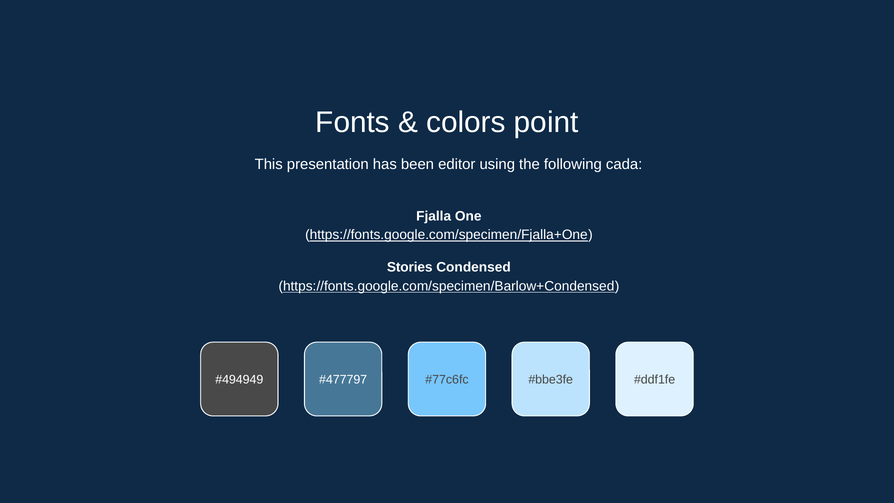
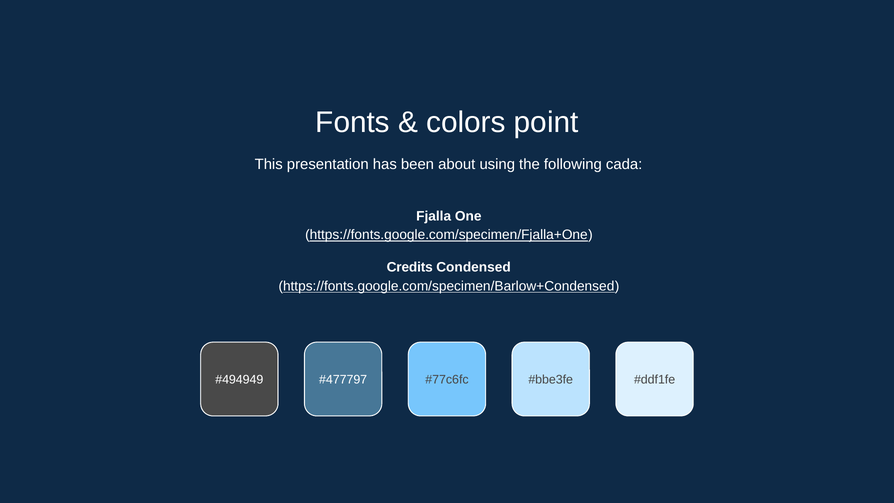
editor: editor -> about
Stories: Stories -> Credits
